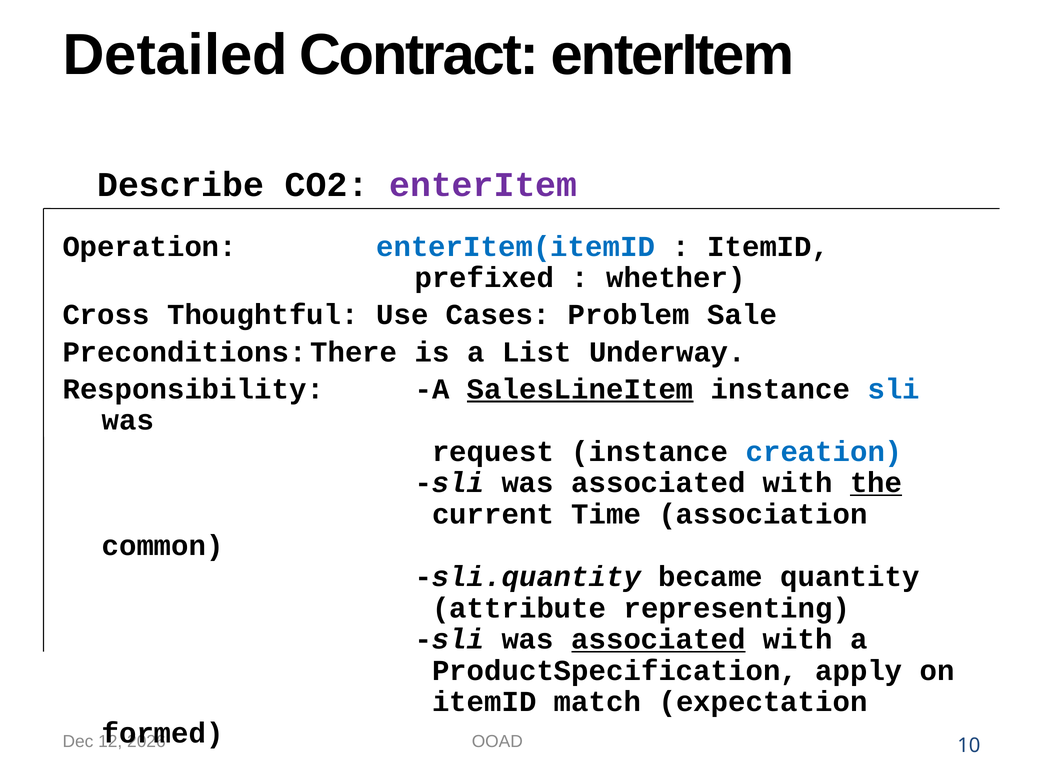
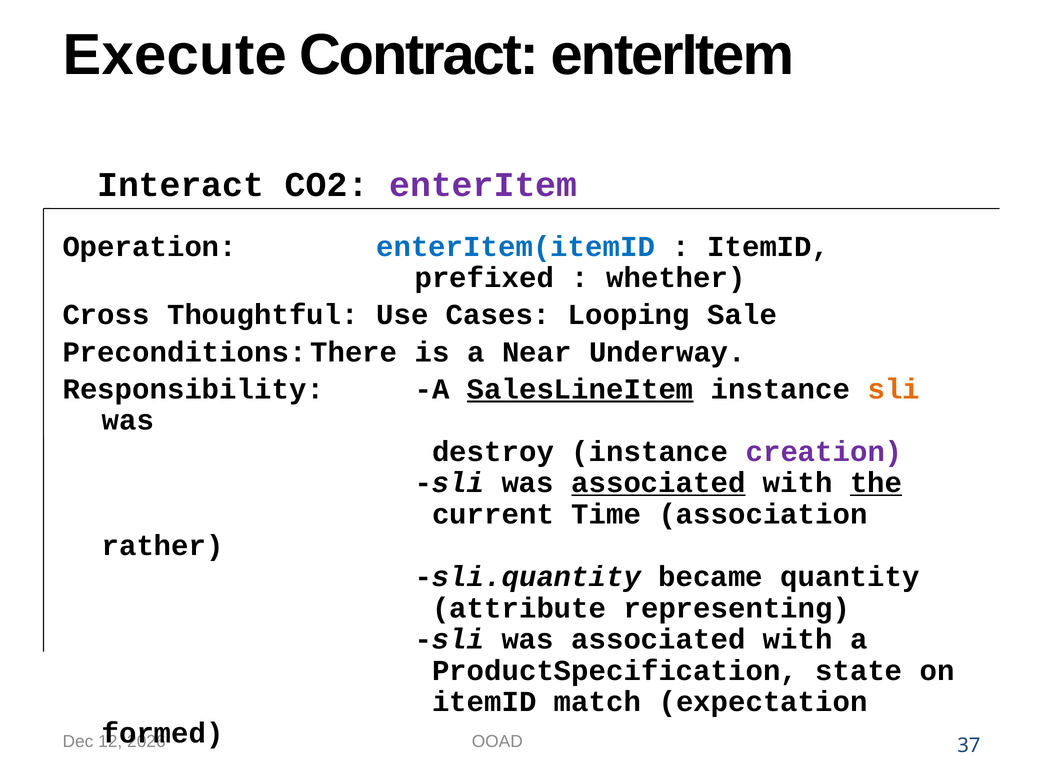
Detailed: Detailed -> Execute
Describe: Describe -> Interact
Problem: Problem -> Looping
List: List -> Near
sli at (894, 389) colour: blue -> orange
request: request -> destroy
creation colour: blue -> purple
associated at (658, 483) underline: none -> present
common: common -> rather
associated at (658, 640) underline: present -> none
apply: apply -> state
10: 10 -> 37
